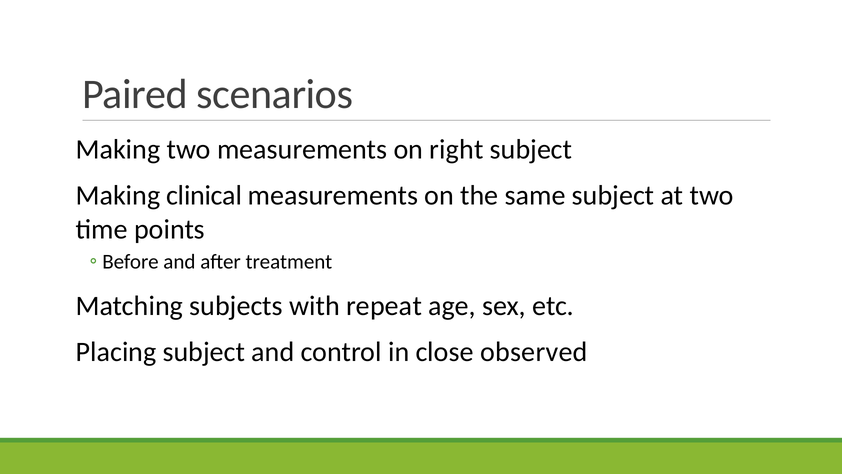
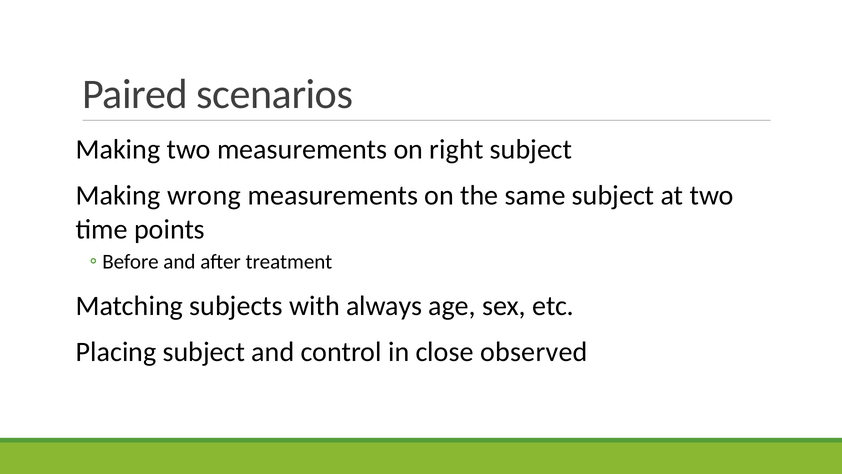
clinical: clinical -> wrong
repeat: repeat -> always
